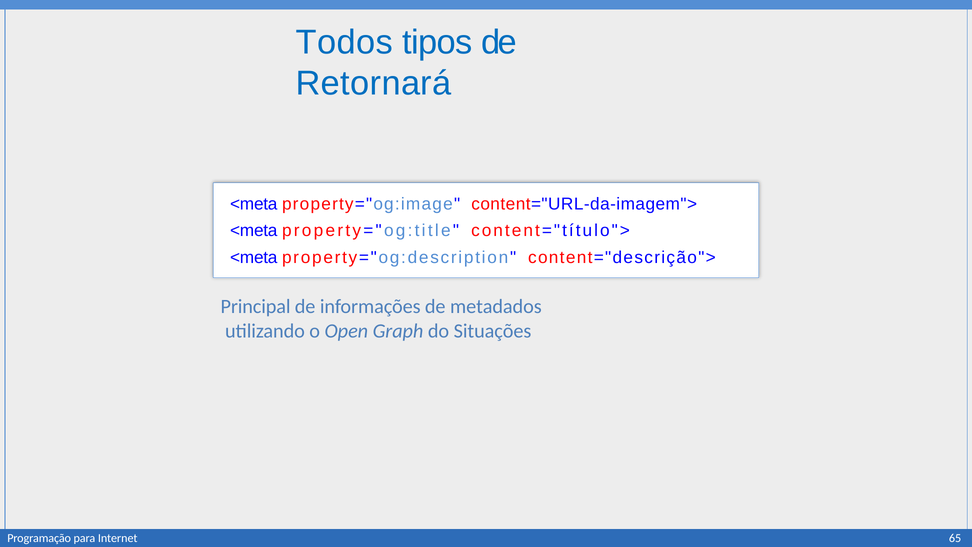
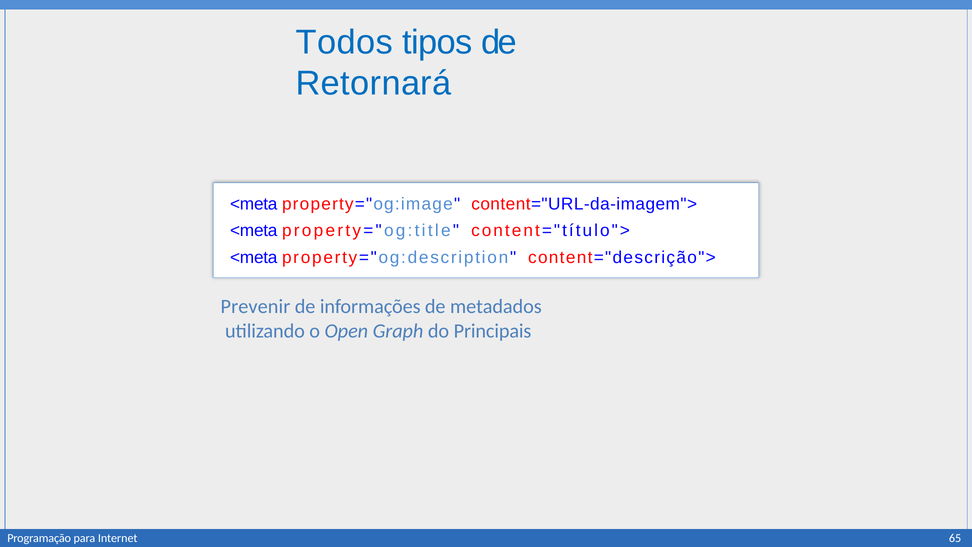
Principal: Principal -> Prevenir
Situações: Situações -> Principais
